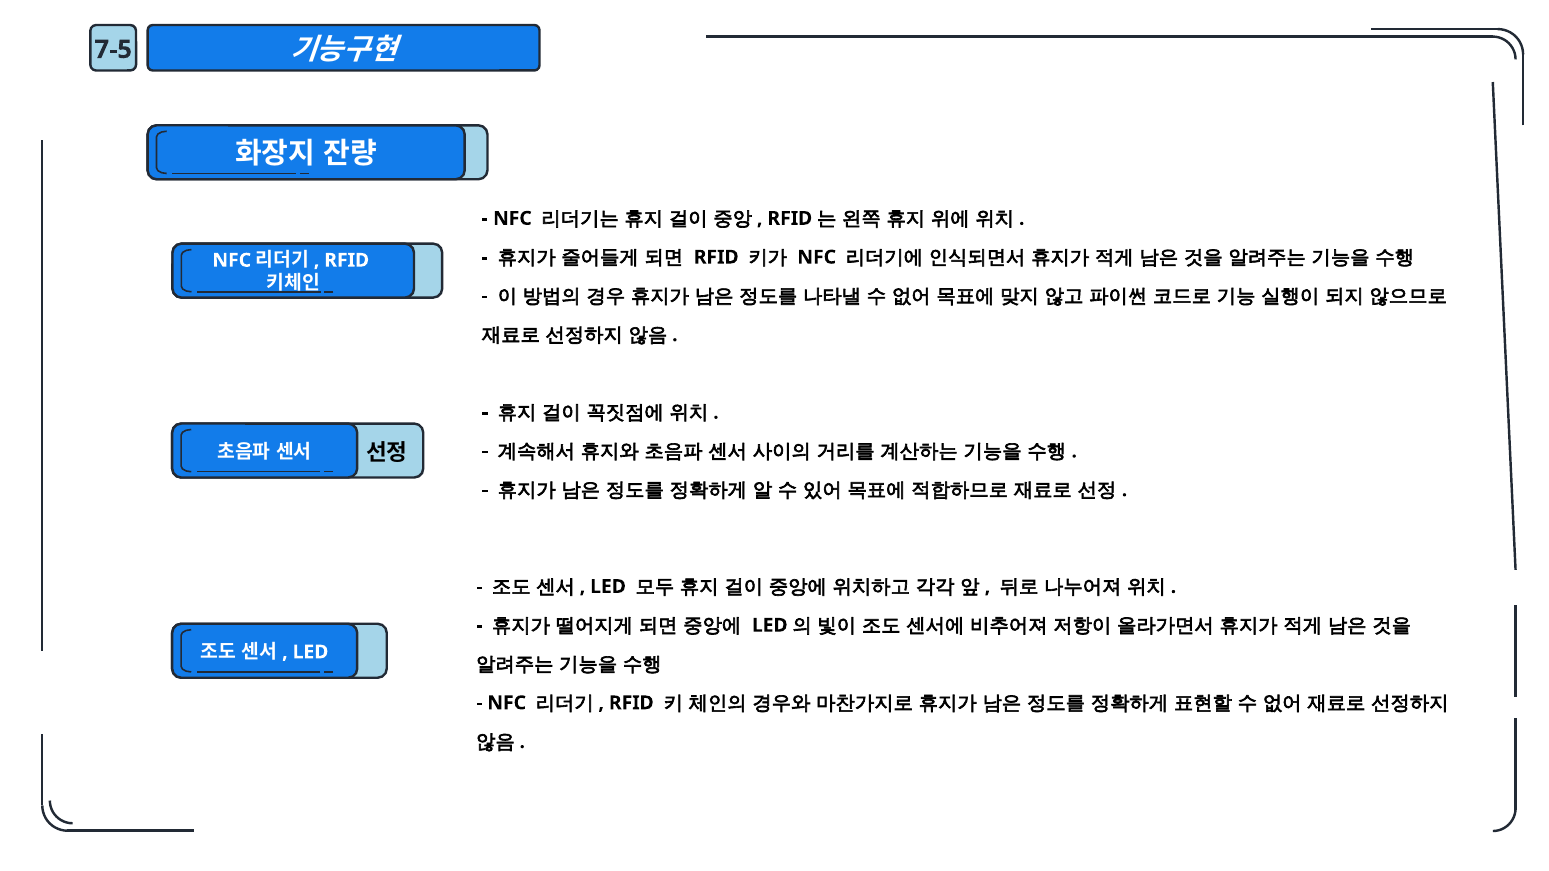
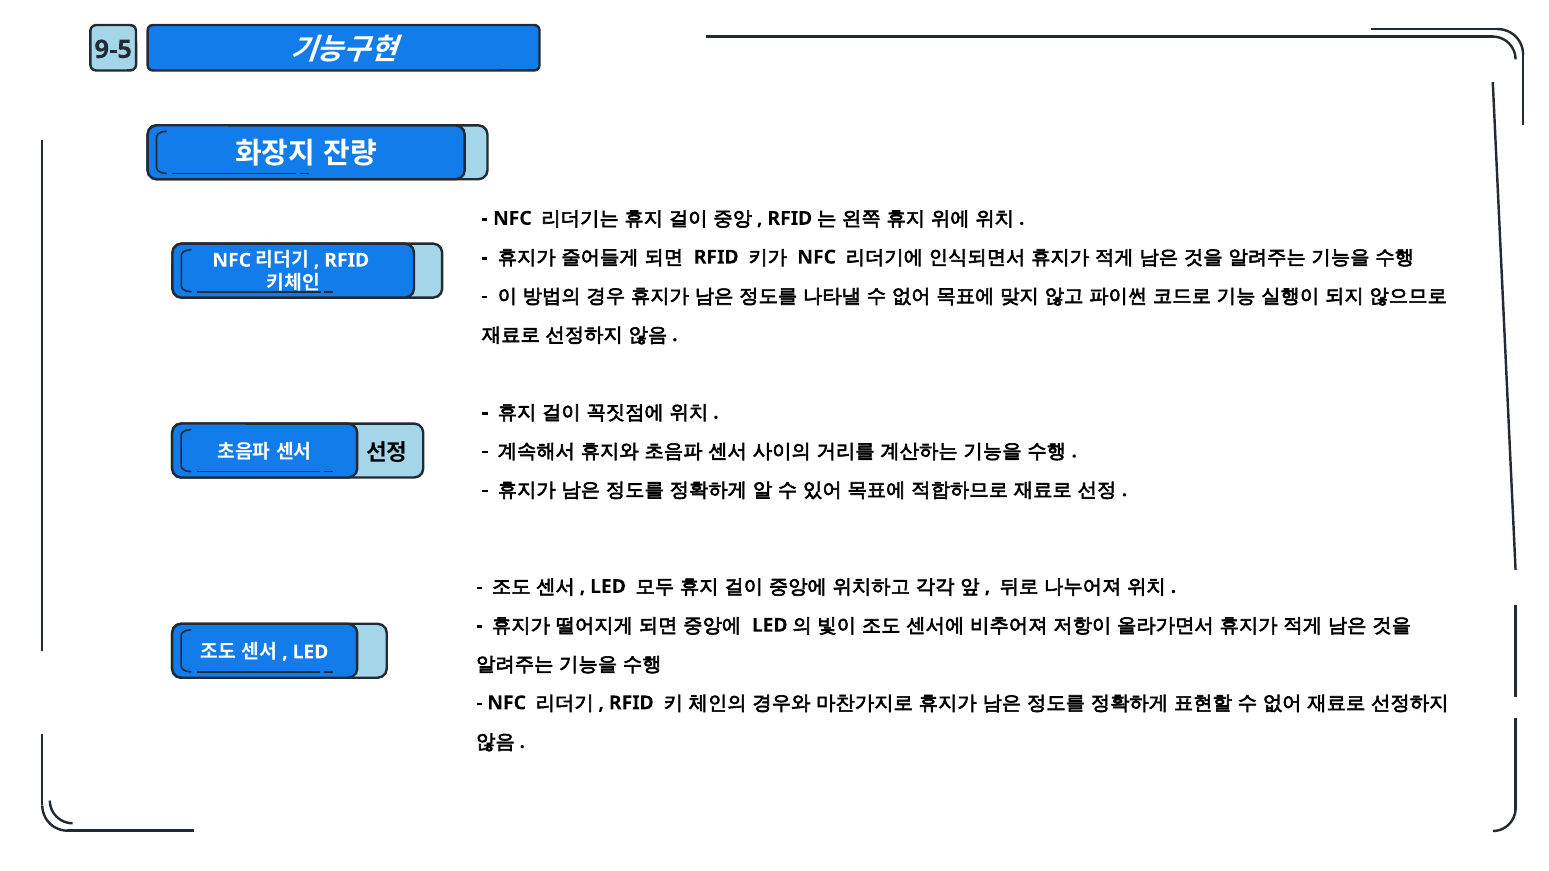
7-5: 7-5 -> 9-5
